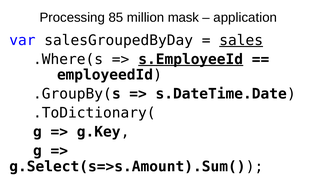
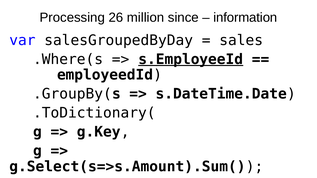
85: 85 -> 26
mask: mask -> since
application: application -> information
sales underline: present -> none
